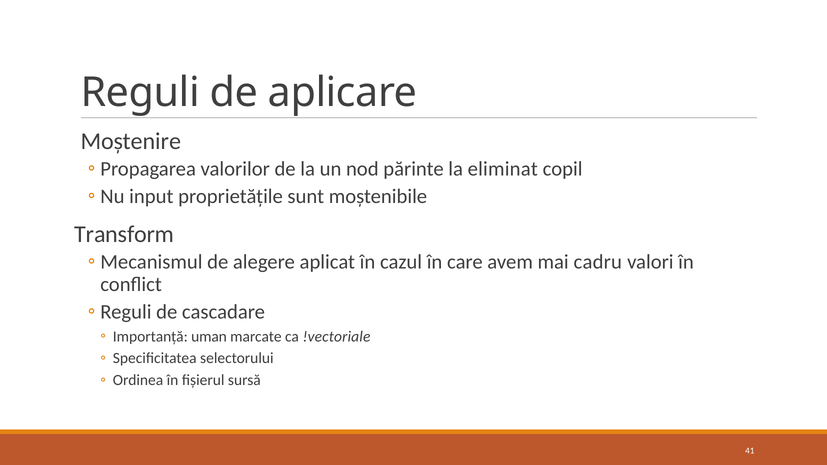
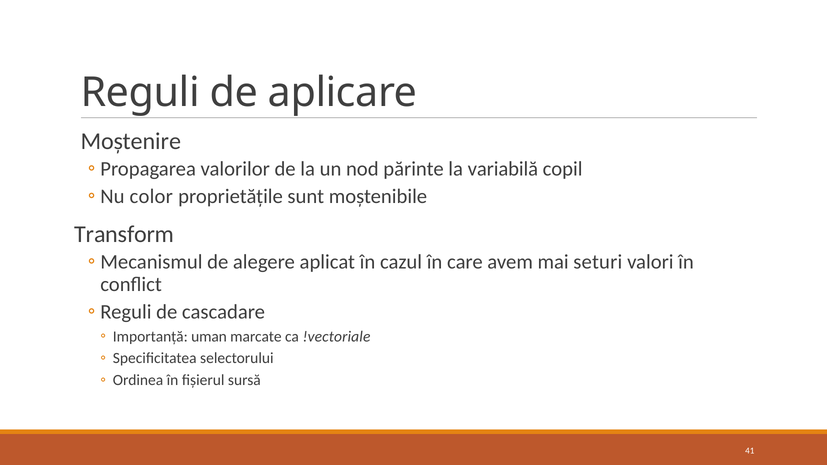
eliminat: eliminat -> variabilă
input: input -> color
cadru: cadru -> seturi
